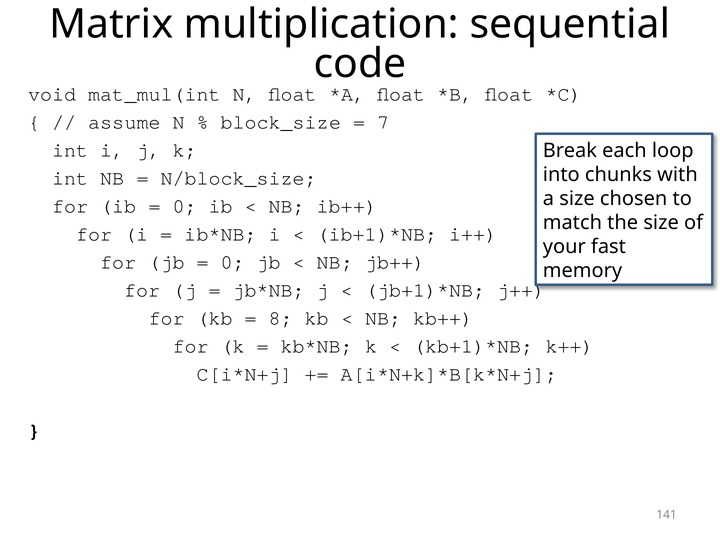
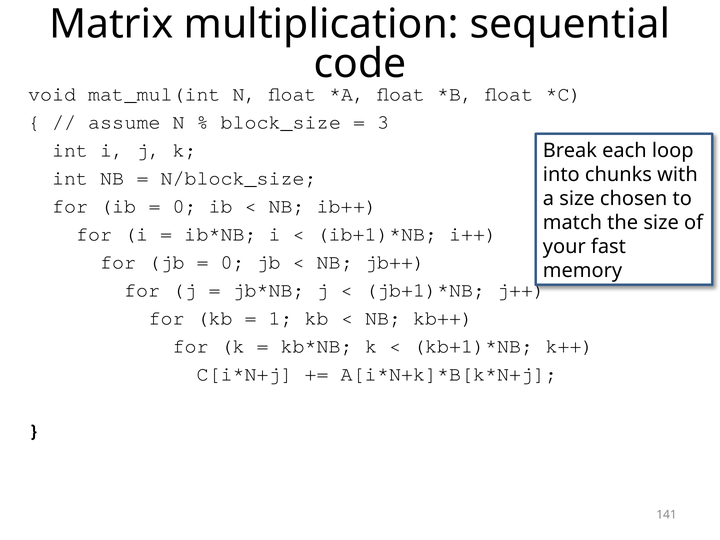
7: 7 -> 3
8: 8 -> 1
